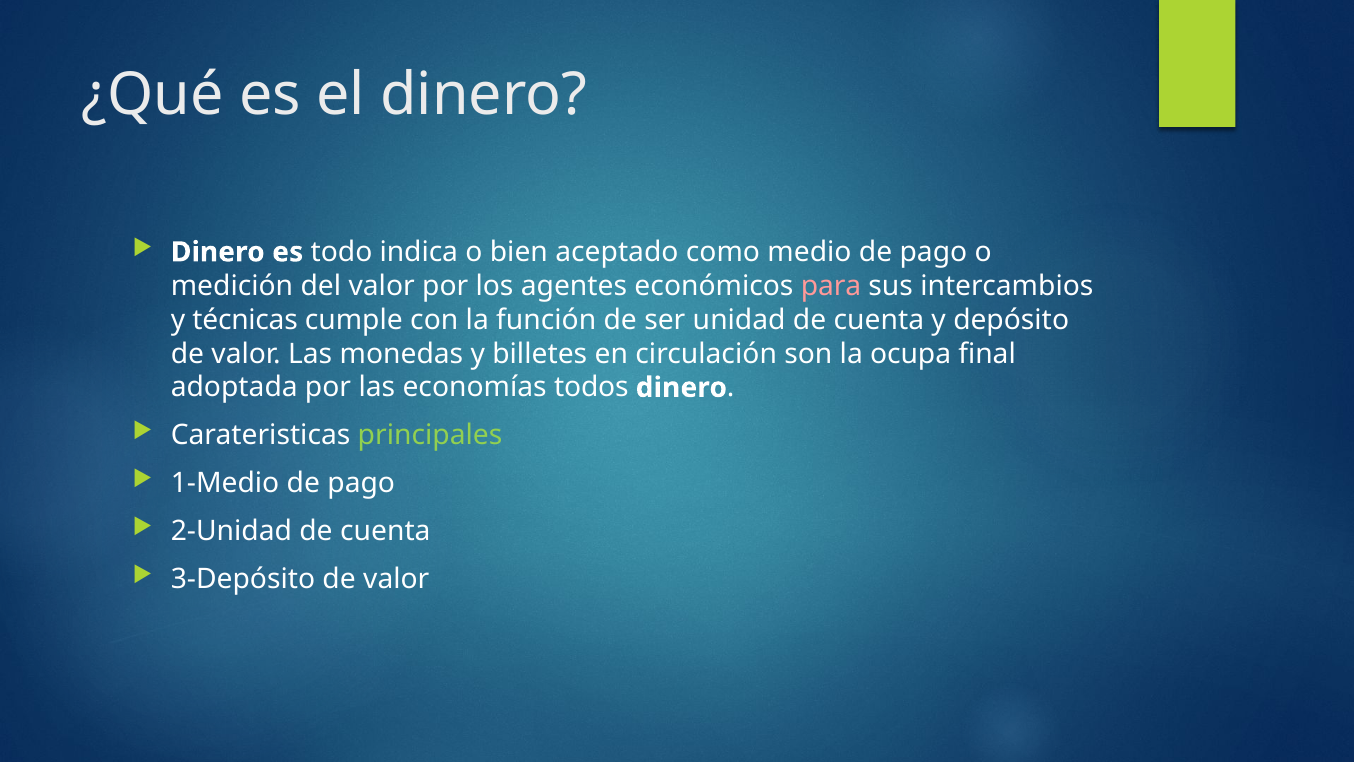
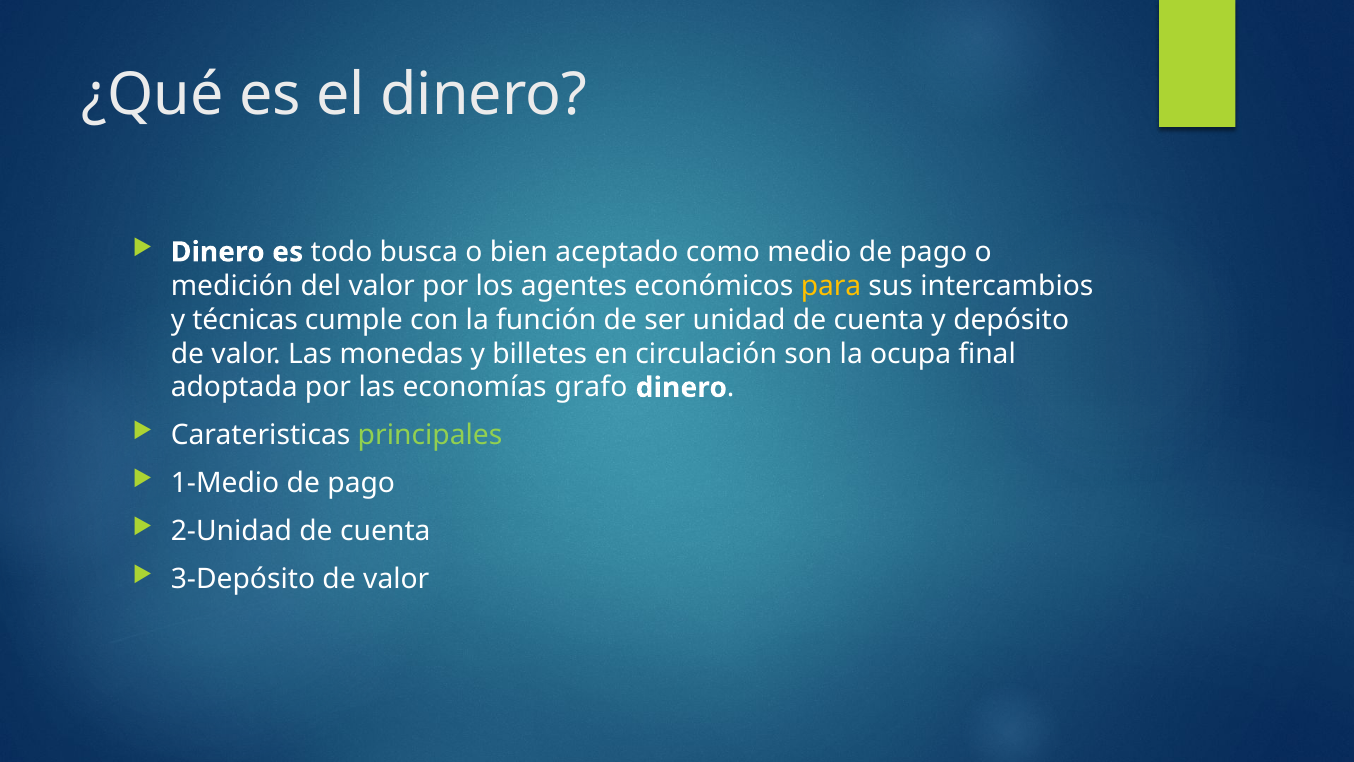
indica: indica -> busca
para colour: pink -> yellow
todos: todos -> grafo
